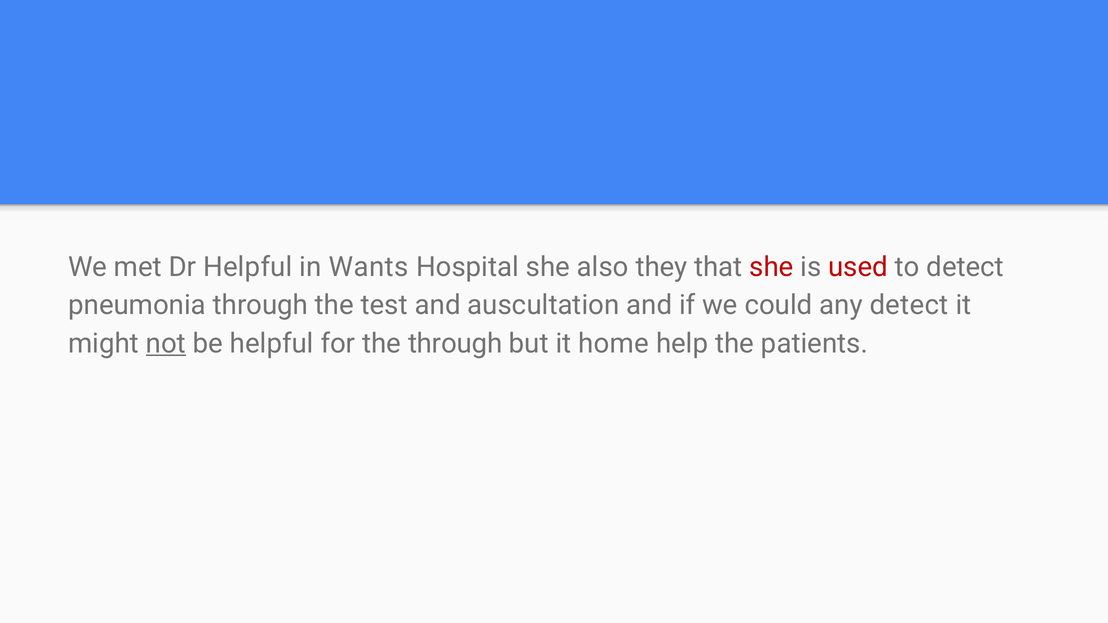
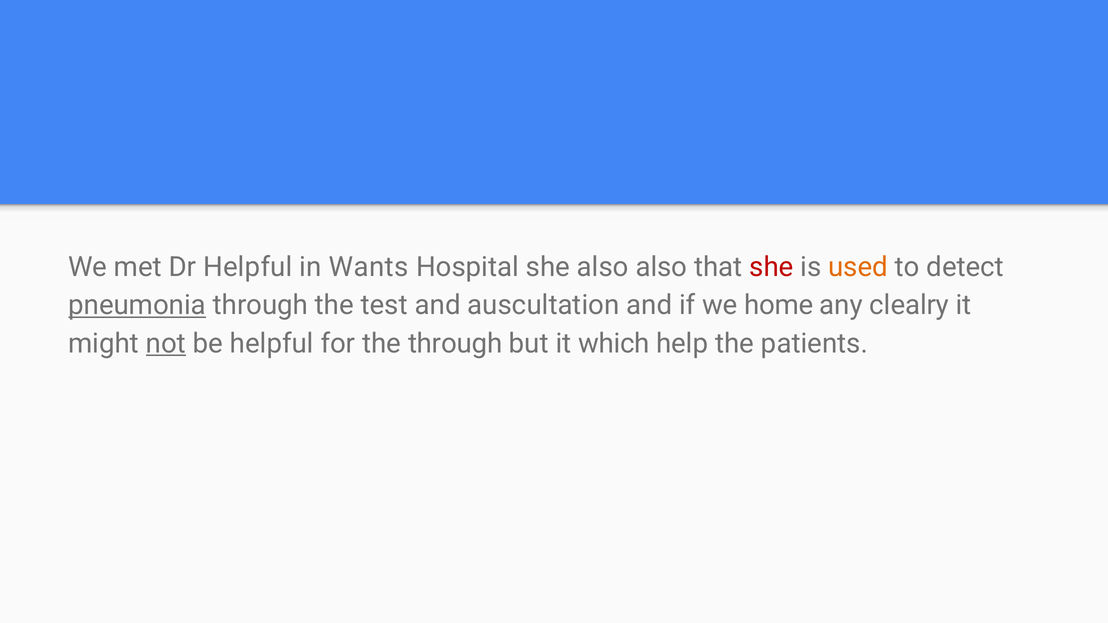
also they: they -> also
used colour: red -> orange
pneumonia underline: none -> present
could: could -> home
any detect: detect -> clealry
home: home -> which
